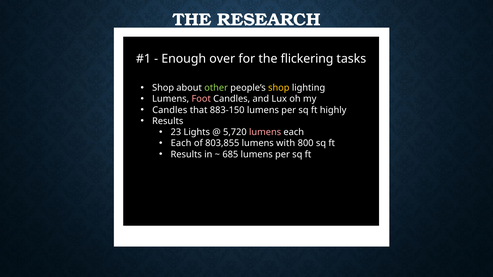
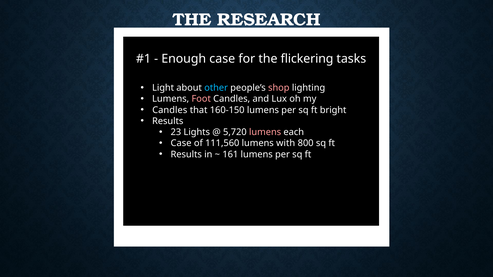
Enough over: over -> case
Shop at (163, 88): Shop -> Light
other colour: light green -> light blue
shop at (279, 88) colour: yellow -> pink
883-150: 883-150 -> 160-150
highly: highly -> bright
Each at (181, 143): Each -> Case
803,855: 803,855 -> 111,560
685: 685 -> 161
